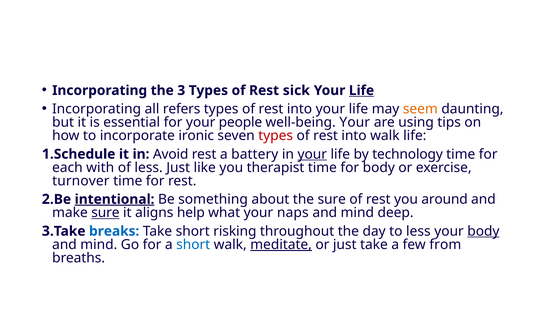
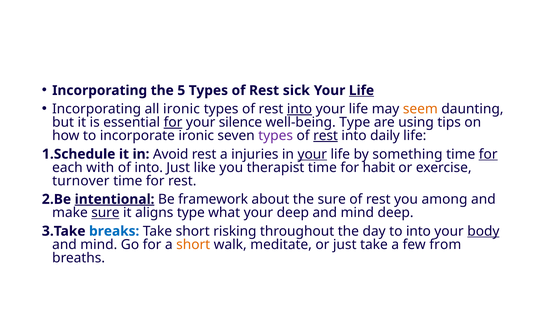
3: 3 -> 5
all refers: refers -> ironic
into at (299, 109) underline: none -> present
for at (173, 122) underline: none -> present
people: people -> silence
well-being Your: Your -> Type
types at (276, 136) colour: red -> purple
rest at (326, 136) underline: none -> present
into walk: walk -> daily
battery: battery -> injuries
technology: technology -> something
for at (488, 154) underline: none -> present
of less: less -> into
for body: body -> habit
something: something -> framework
around: around -> among
aligns help: help -> type
your naps: naps -> deep
to less: less -> into
short at (193, 244) colour: blue -> orange
meditate underline: present -> none
